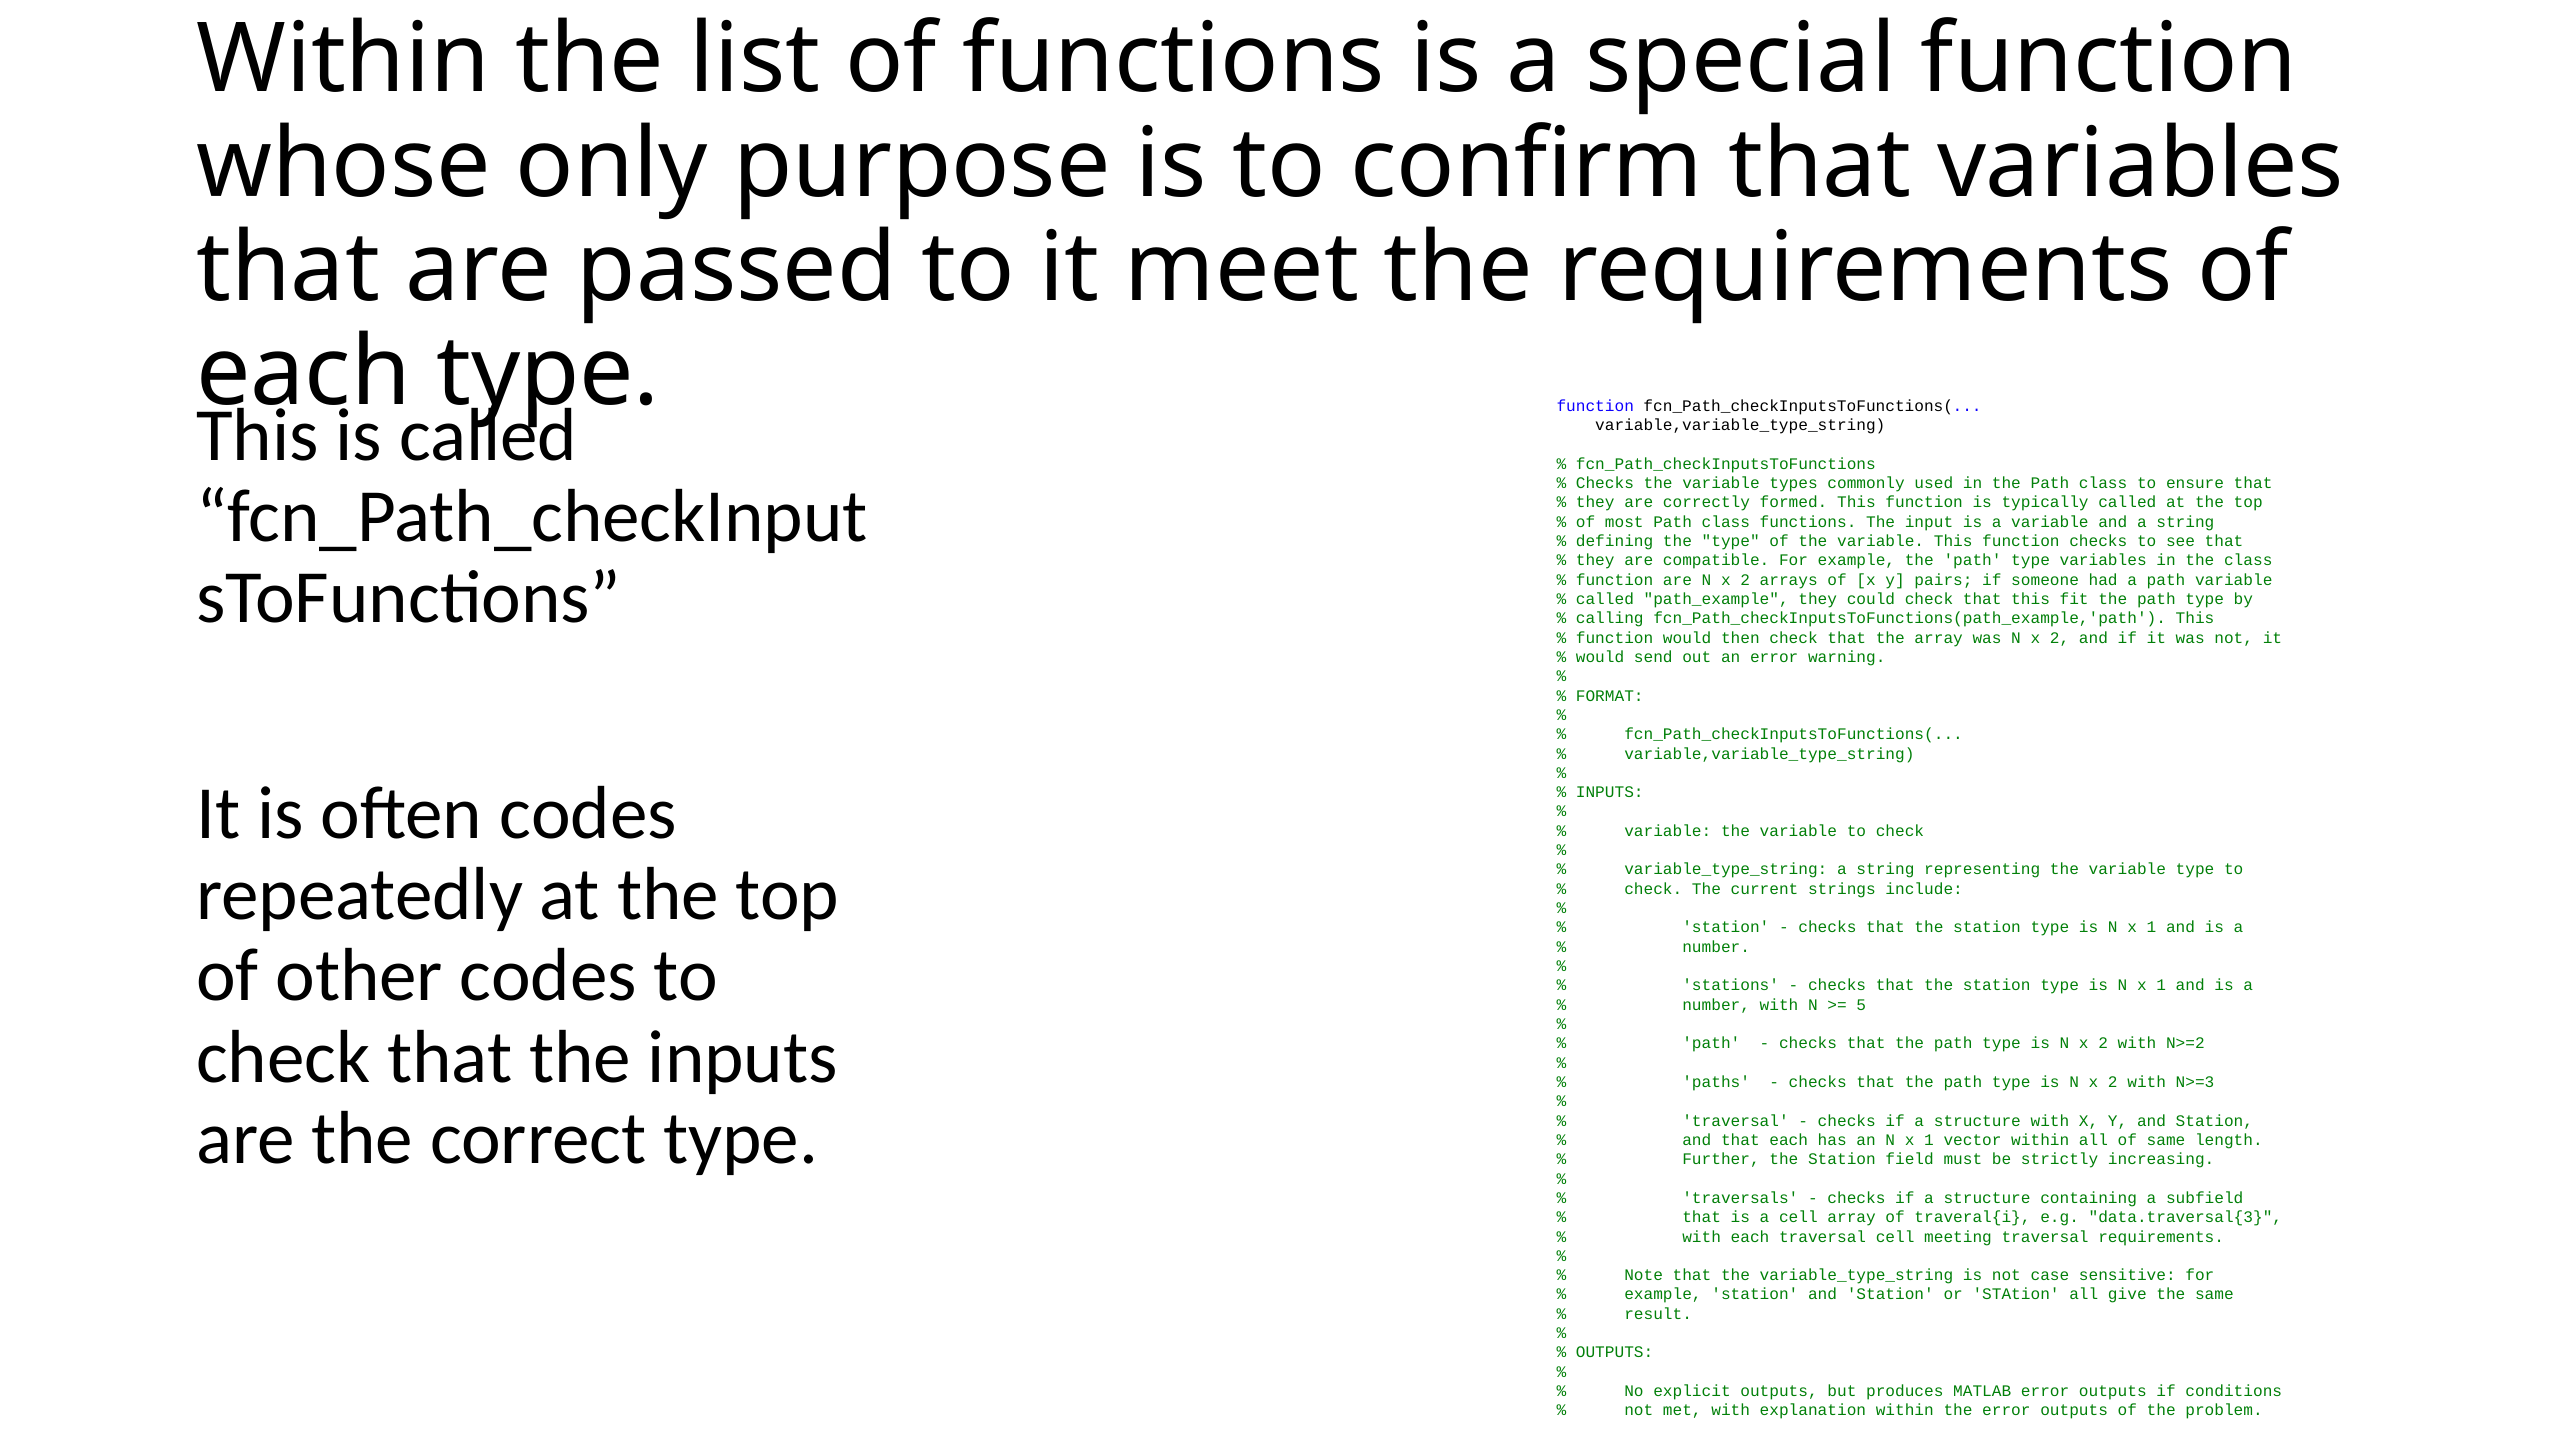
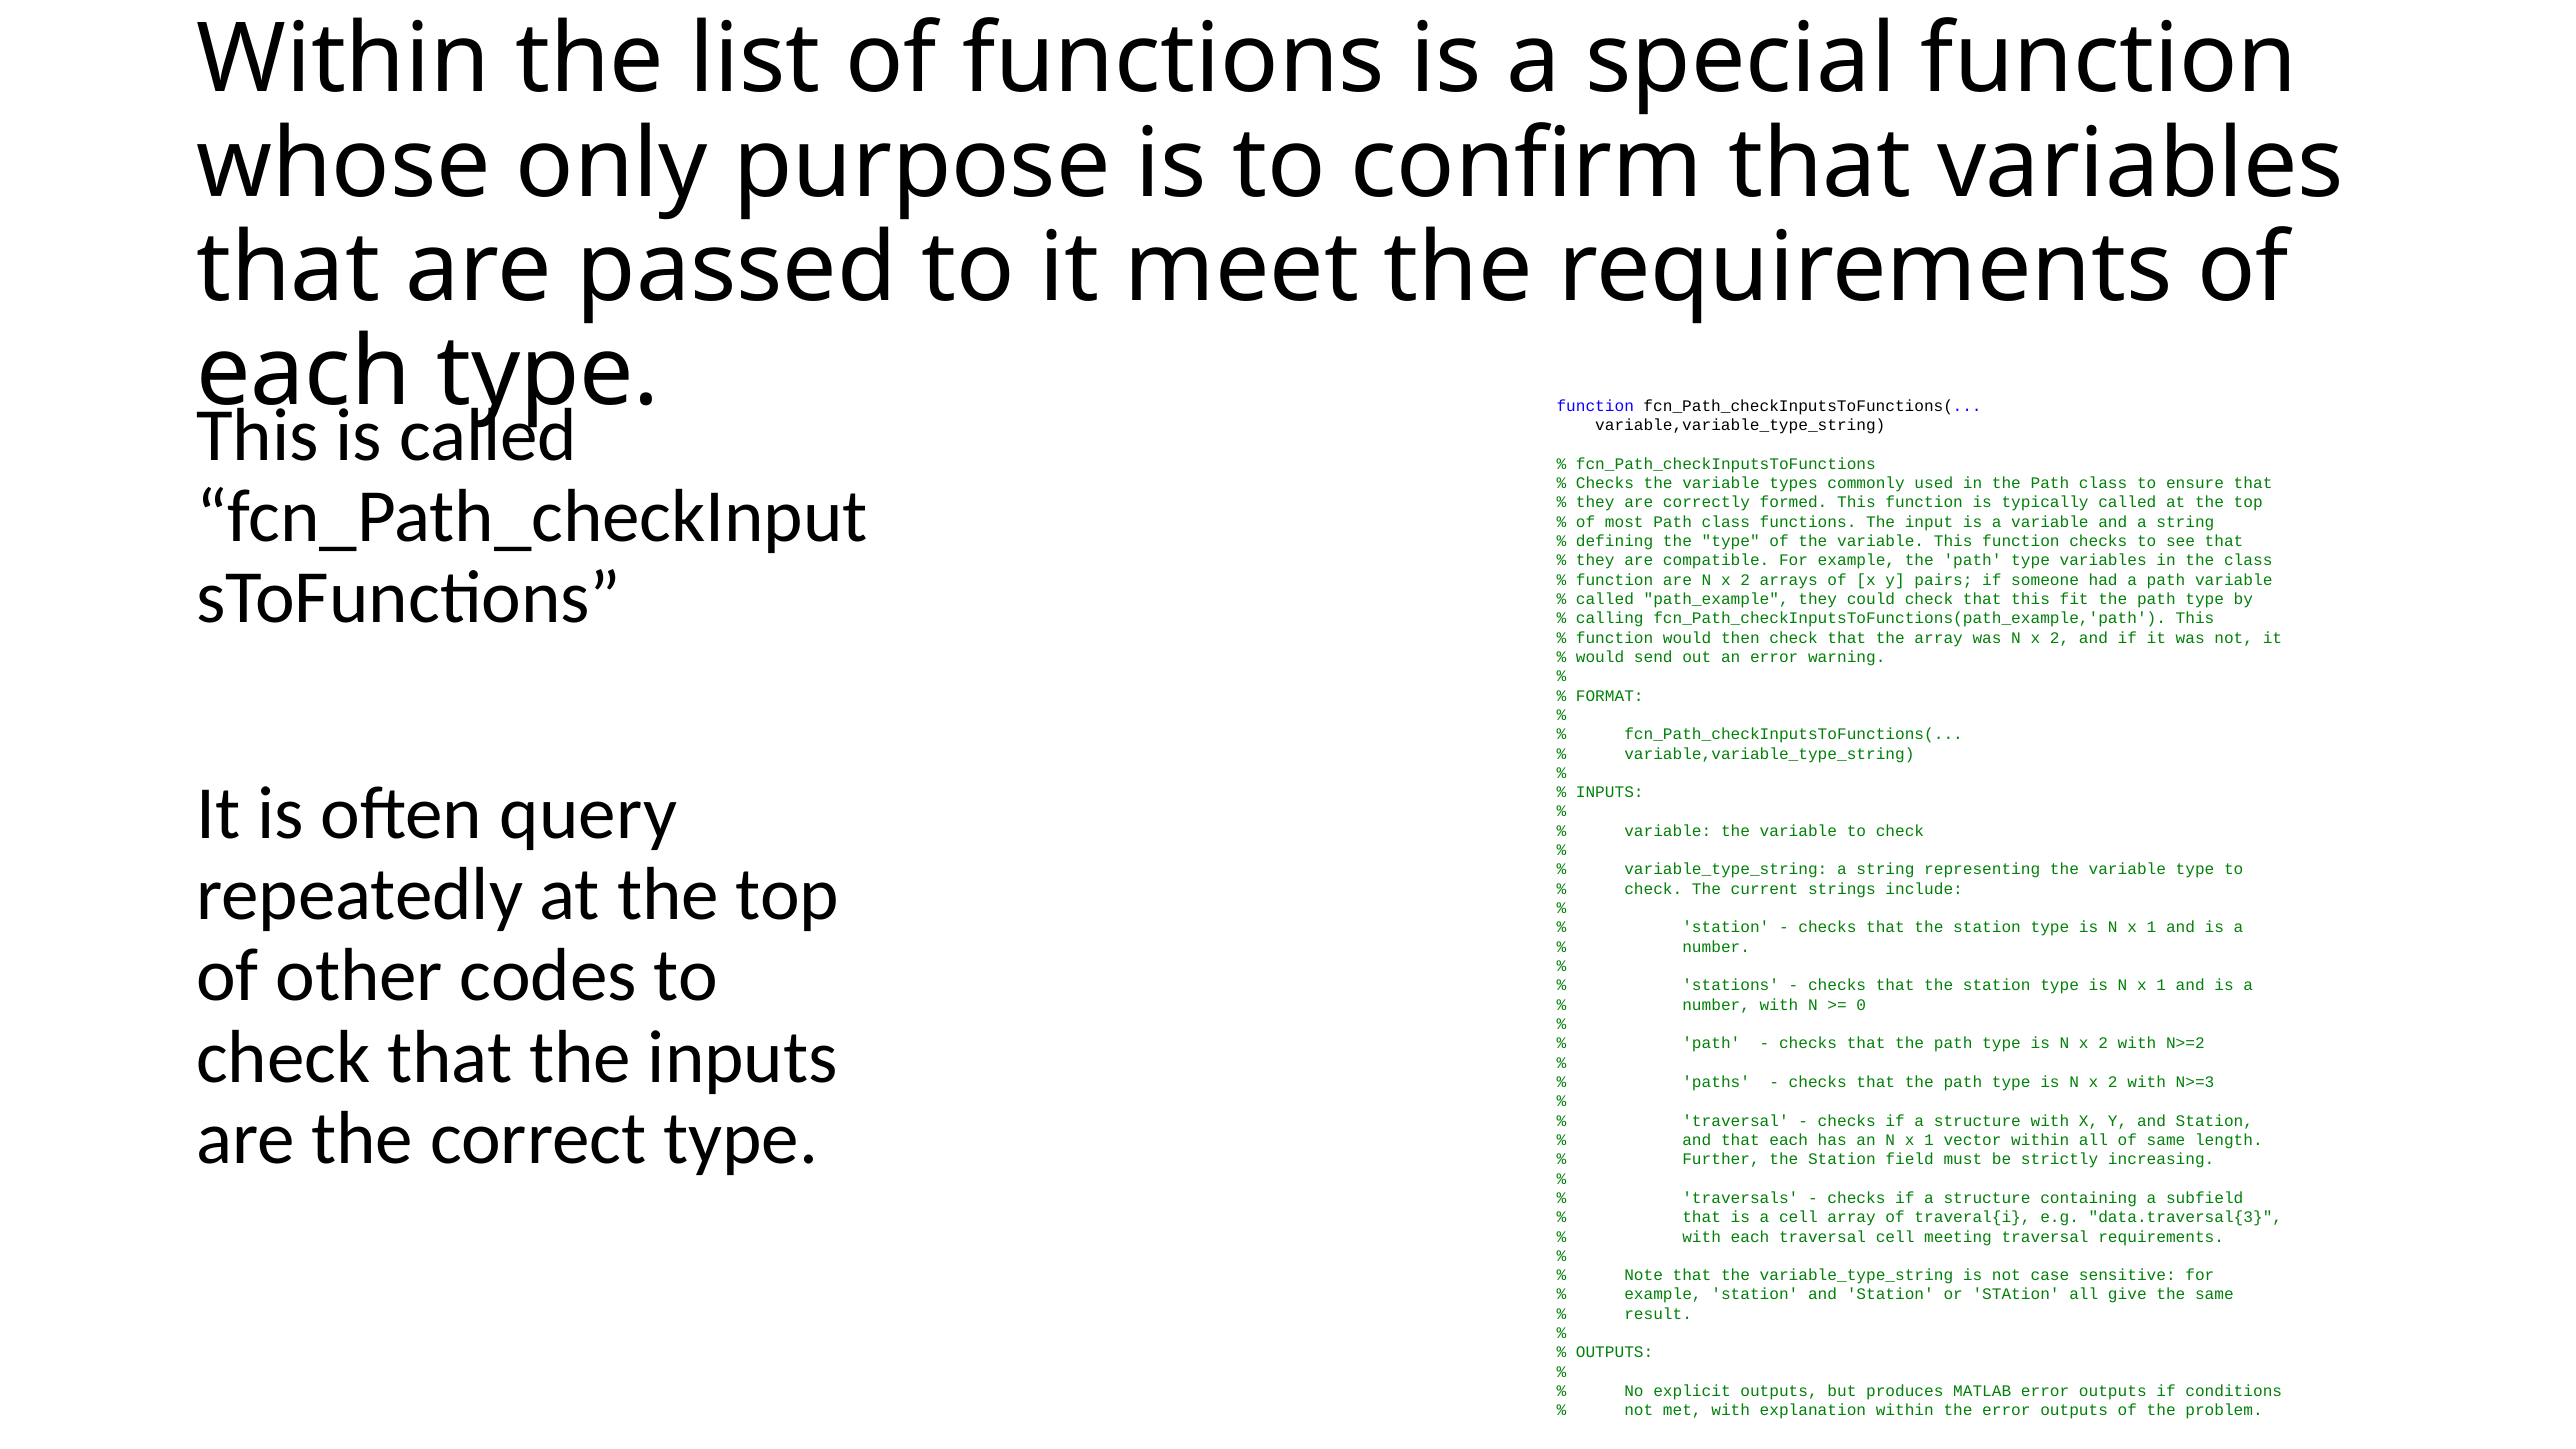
often codes: codes -> query
5: 5 -> 0
